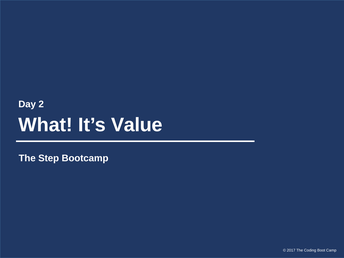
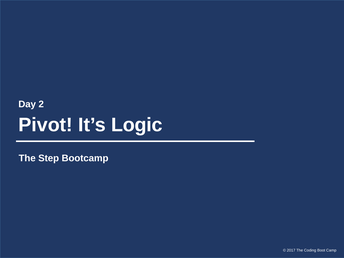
What: What -> Pivot
Value: Value -> Logic
